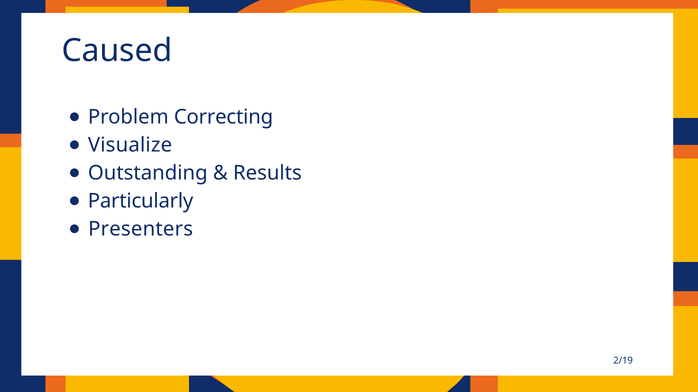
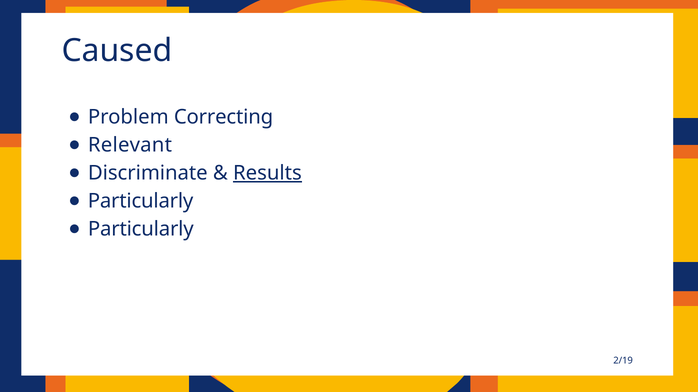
Visualize: Visualize -> Relevant
Outstanding: Outstanding -> Discriminate
Results underline: none -> present
Presenters at (141, 229): Presenters -> Particularly
